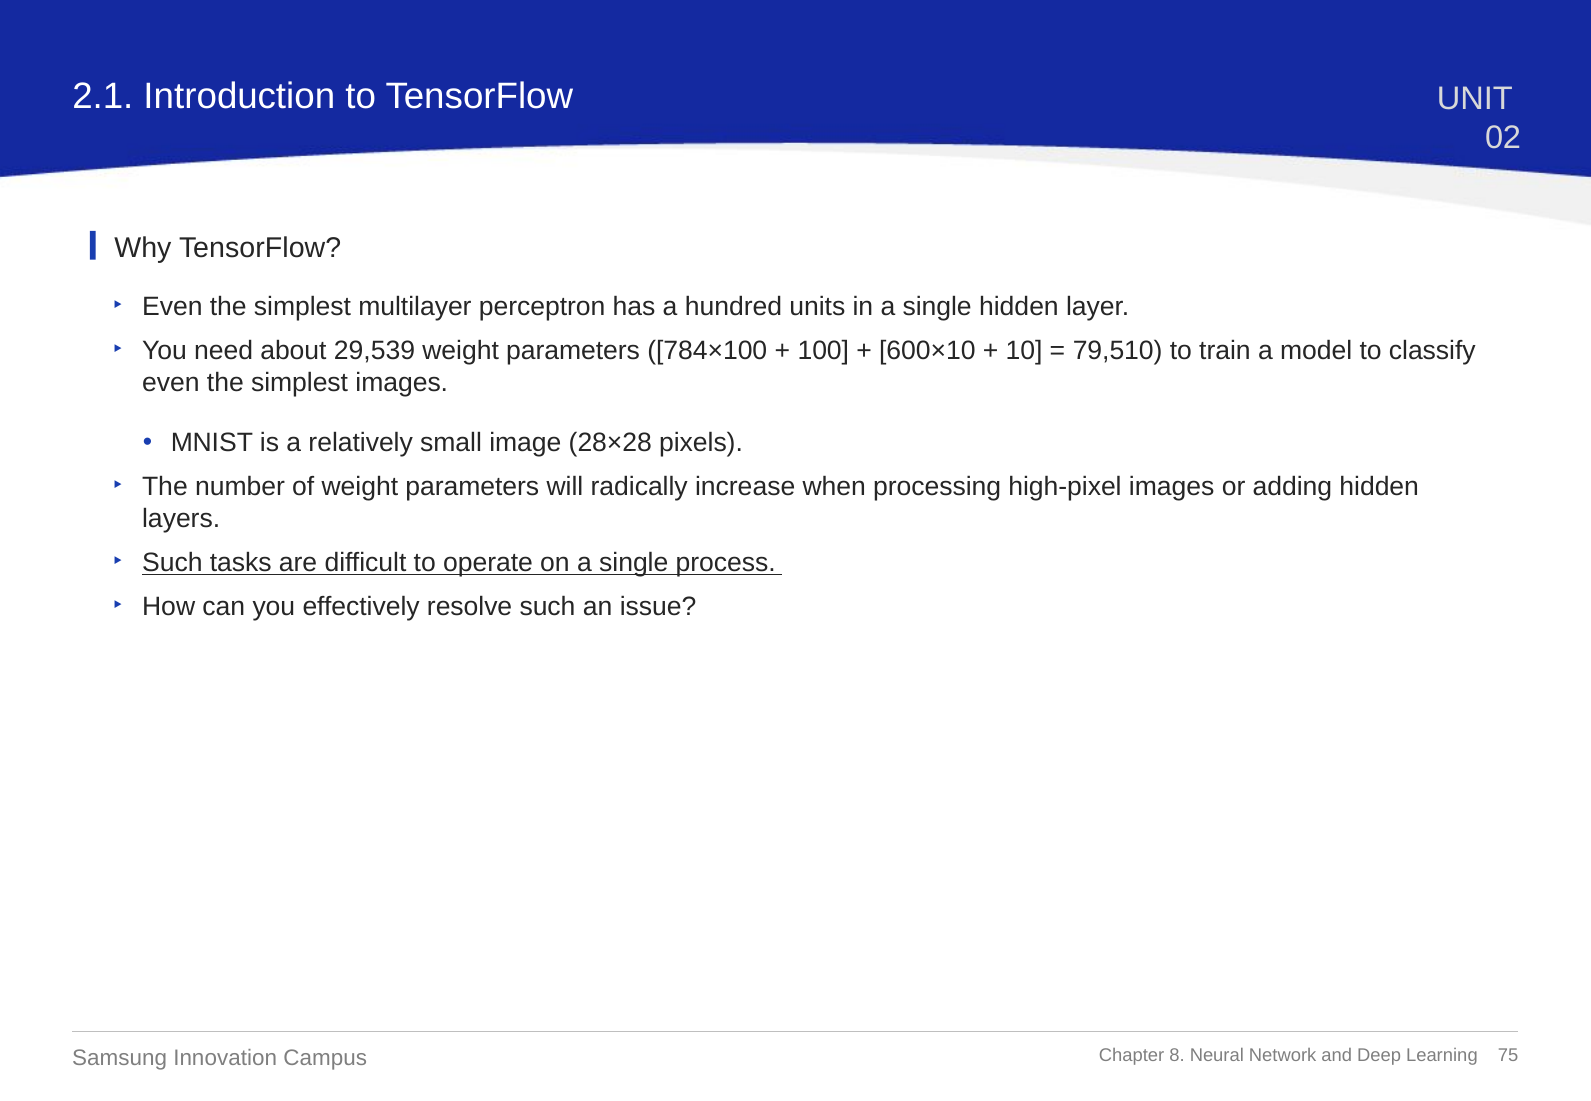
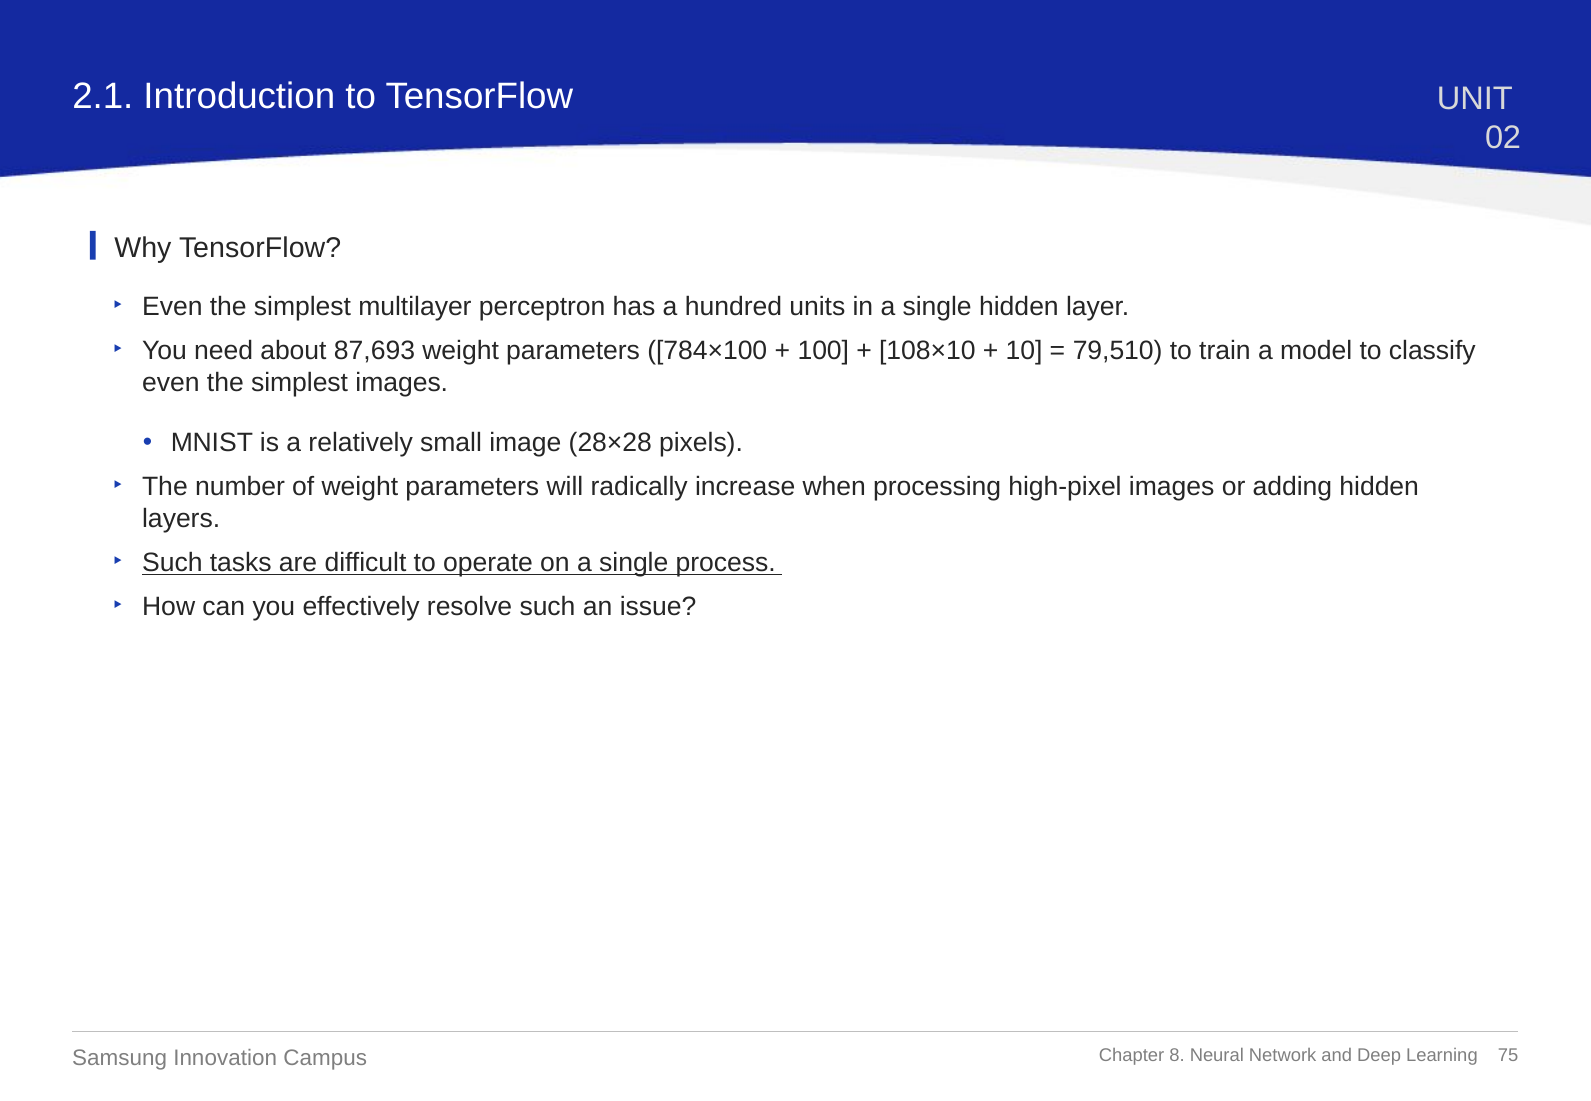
29,539: 29,539 -> 87,693
600×10: 600×10 -> 108×10
